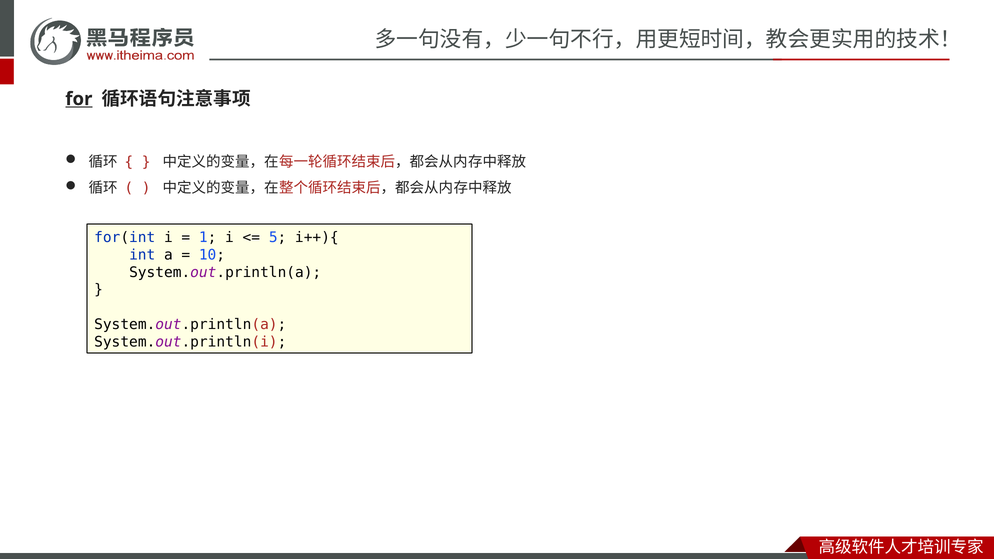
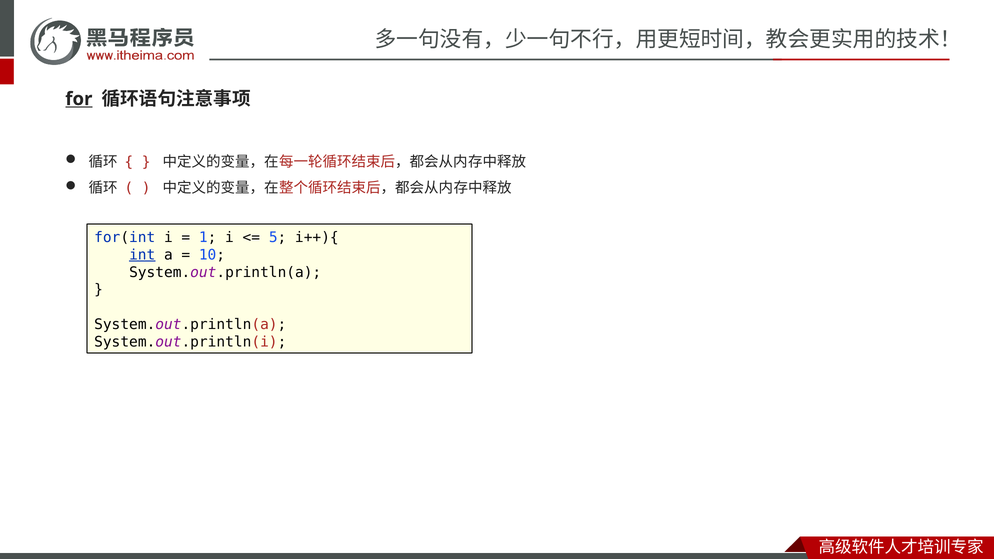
int underline: none -> present
